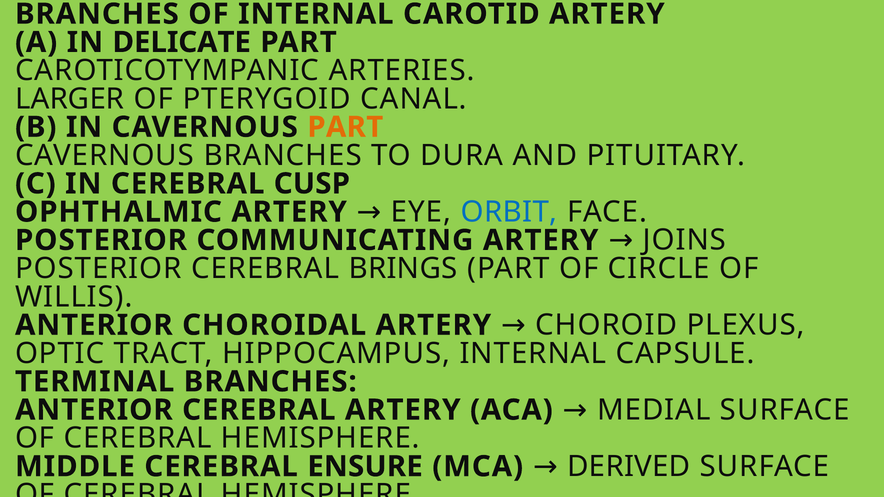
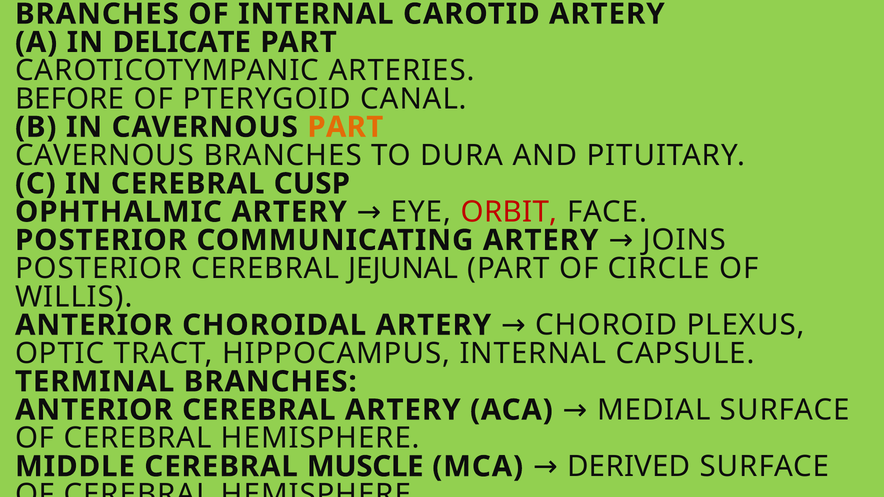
LARGER: LARGER -> BEFORE
ORBIT colour: blue -> red
BRINGS: BRINGS -> JEJUNAL
ENSURE: ENSURE -> MUSCLE
